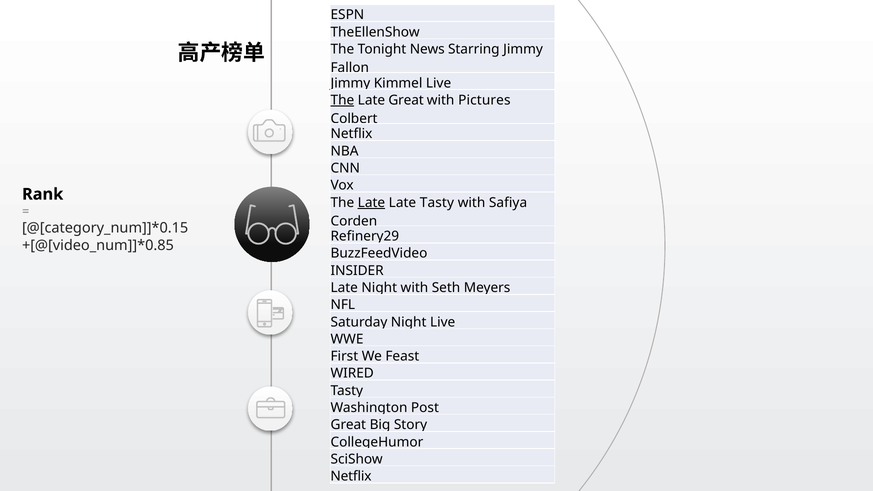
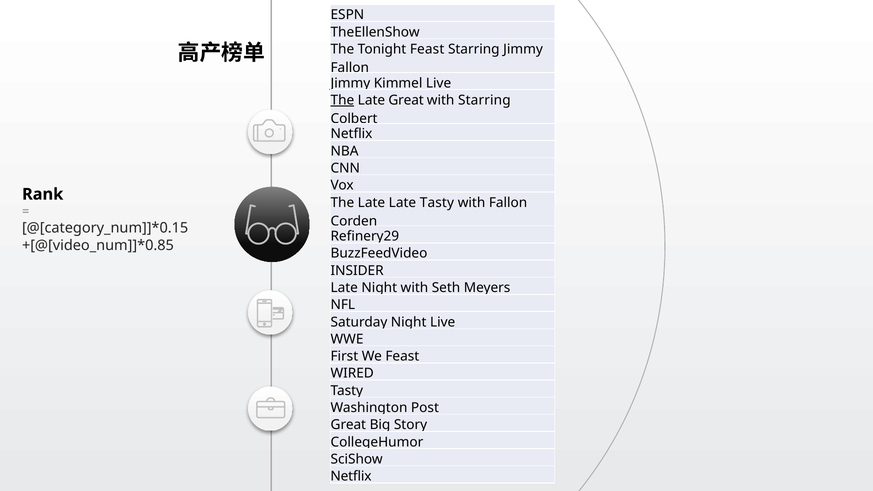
Tonight News: News -> Feast
with Pictures: Pictures -> Starring
Late at (371, 203) underline: present -> none
with Safiya: Safiya -> Fallon
